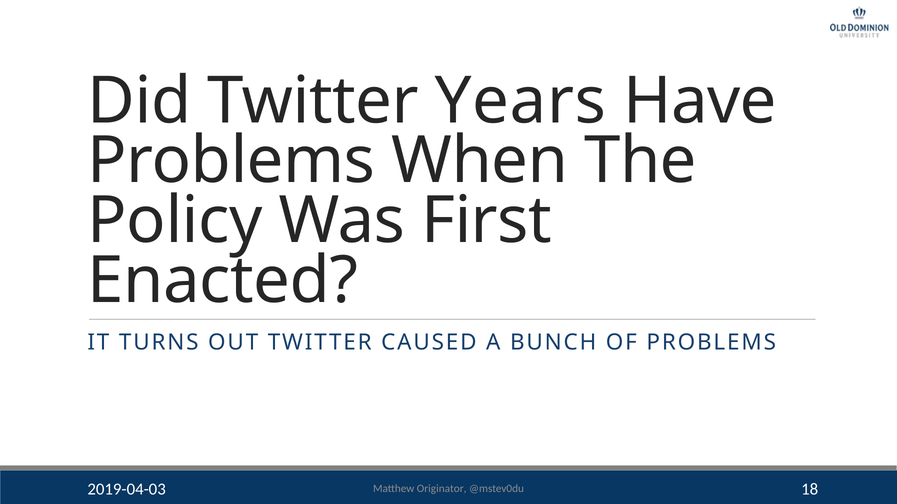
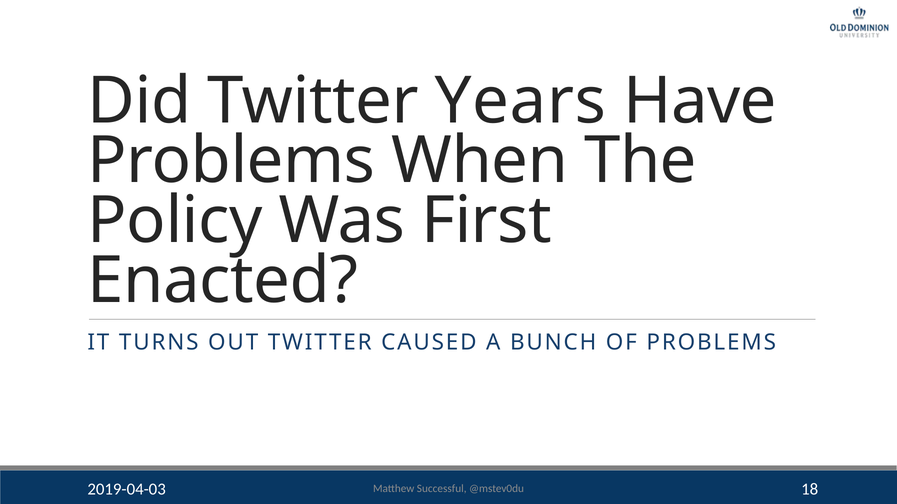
Originator: Originator -> Successful
